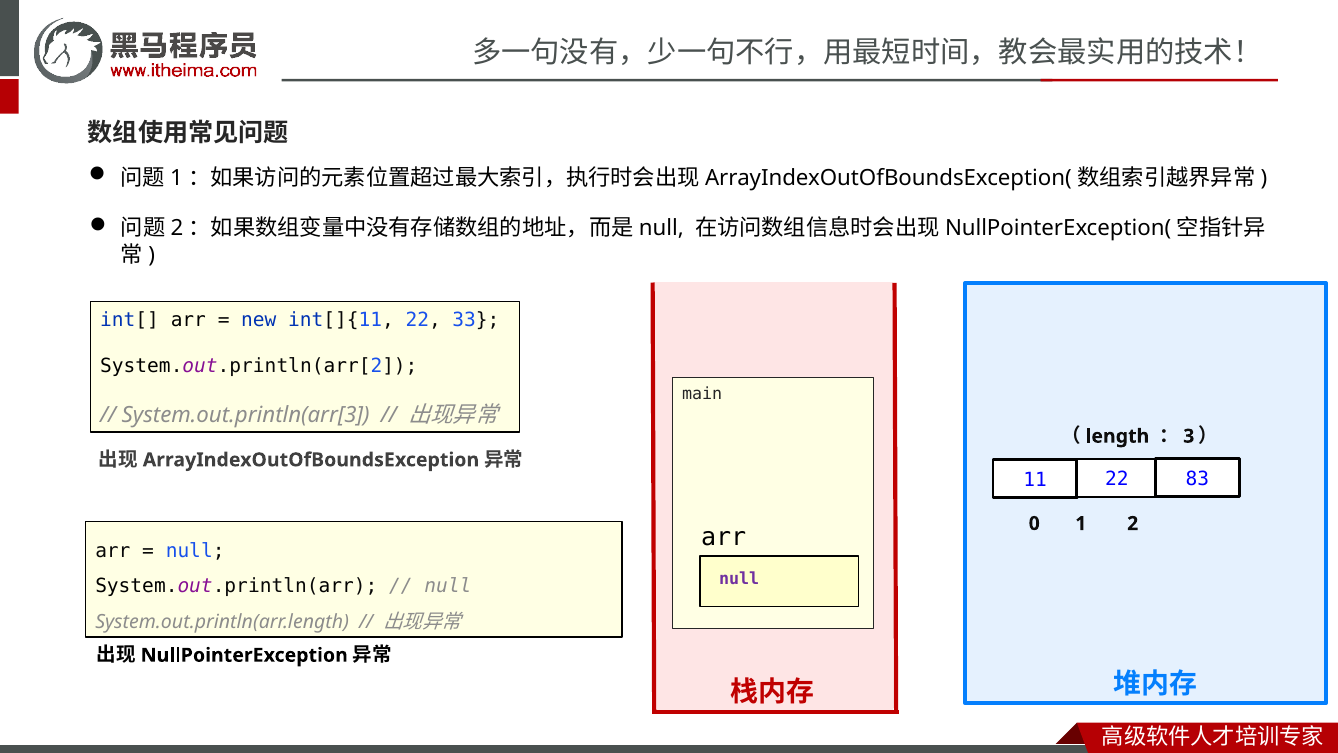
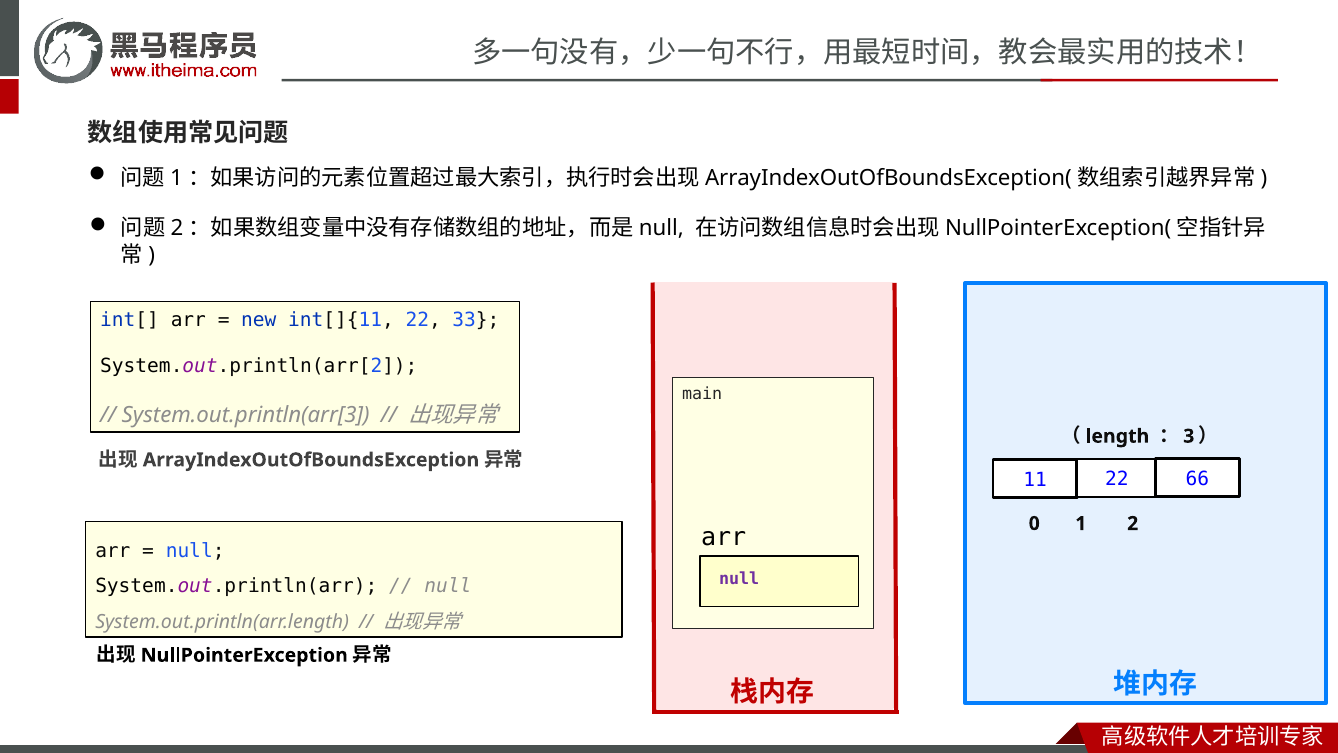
83: 83 -> 66
